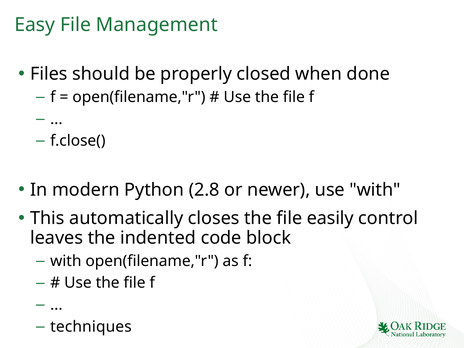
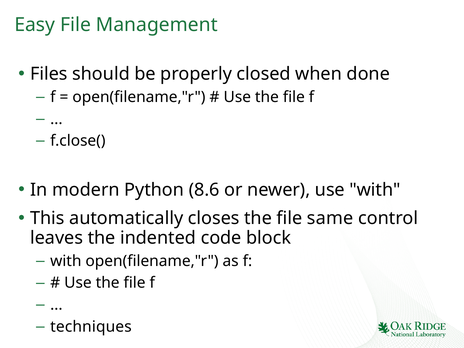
2.8: 2.8 -> 8.6
easily: easily -> same
